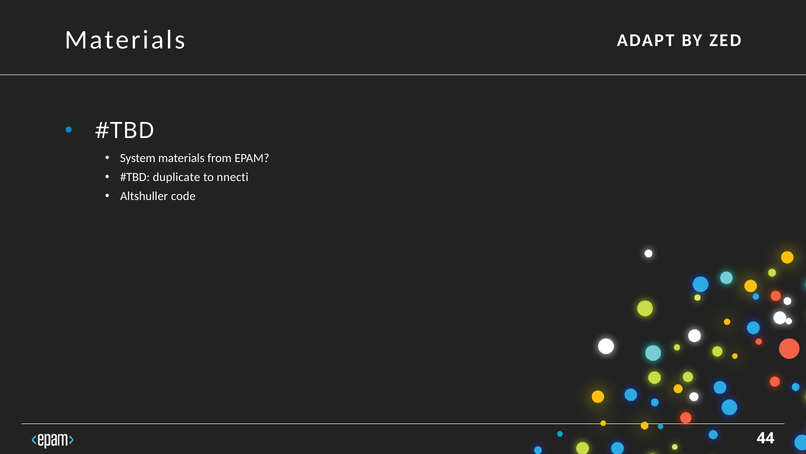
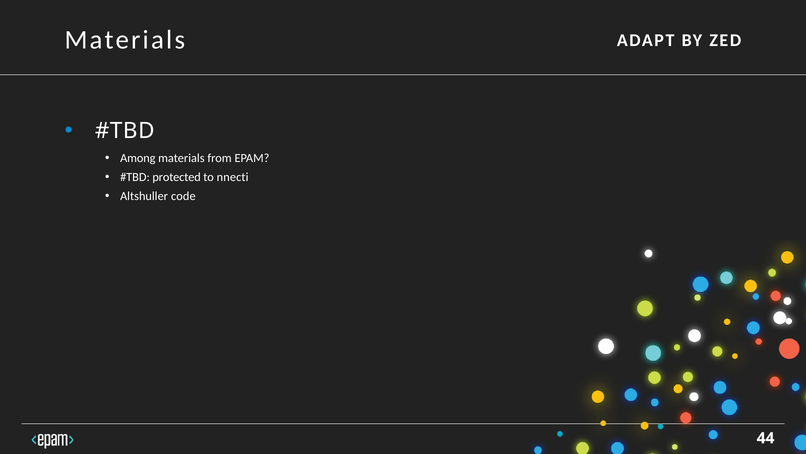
System: System -> Among
duplicate: duplicate -> protected
